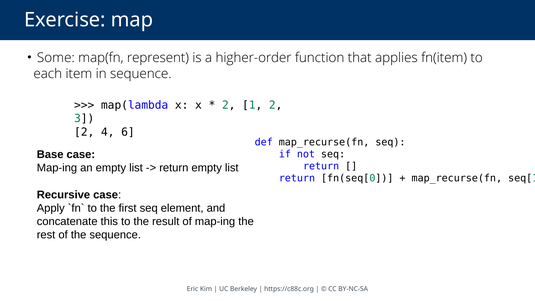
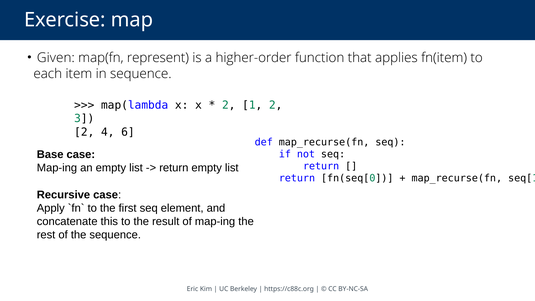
Some: Some -> Given
